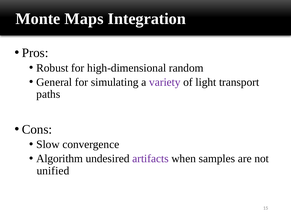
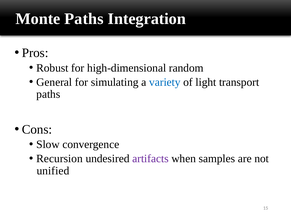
Monte Maps: Maps -> Paths
variety colour: purple -> blue
Algorithm: Algorithm -> Recursion
